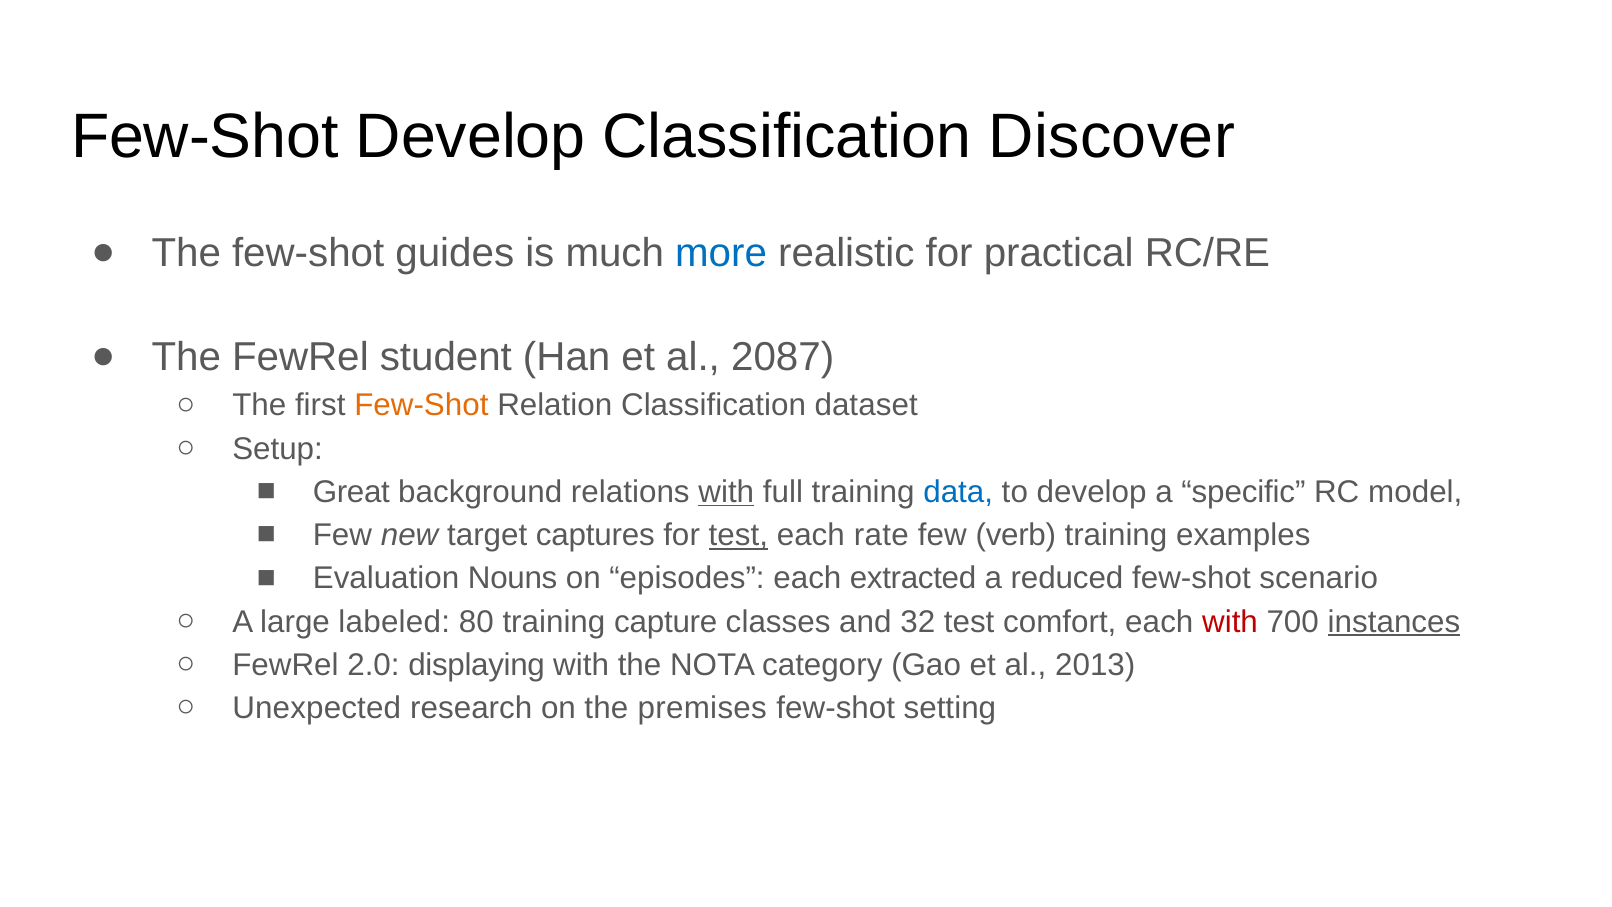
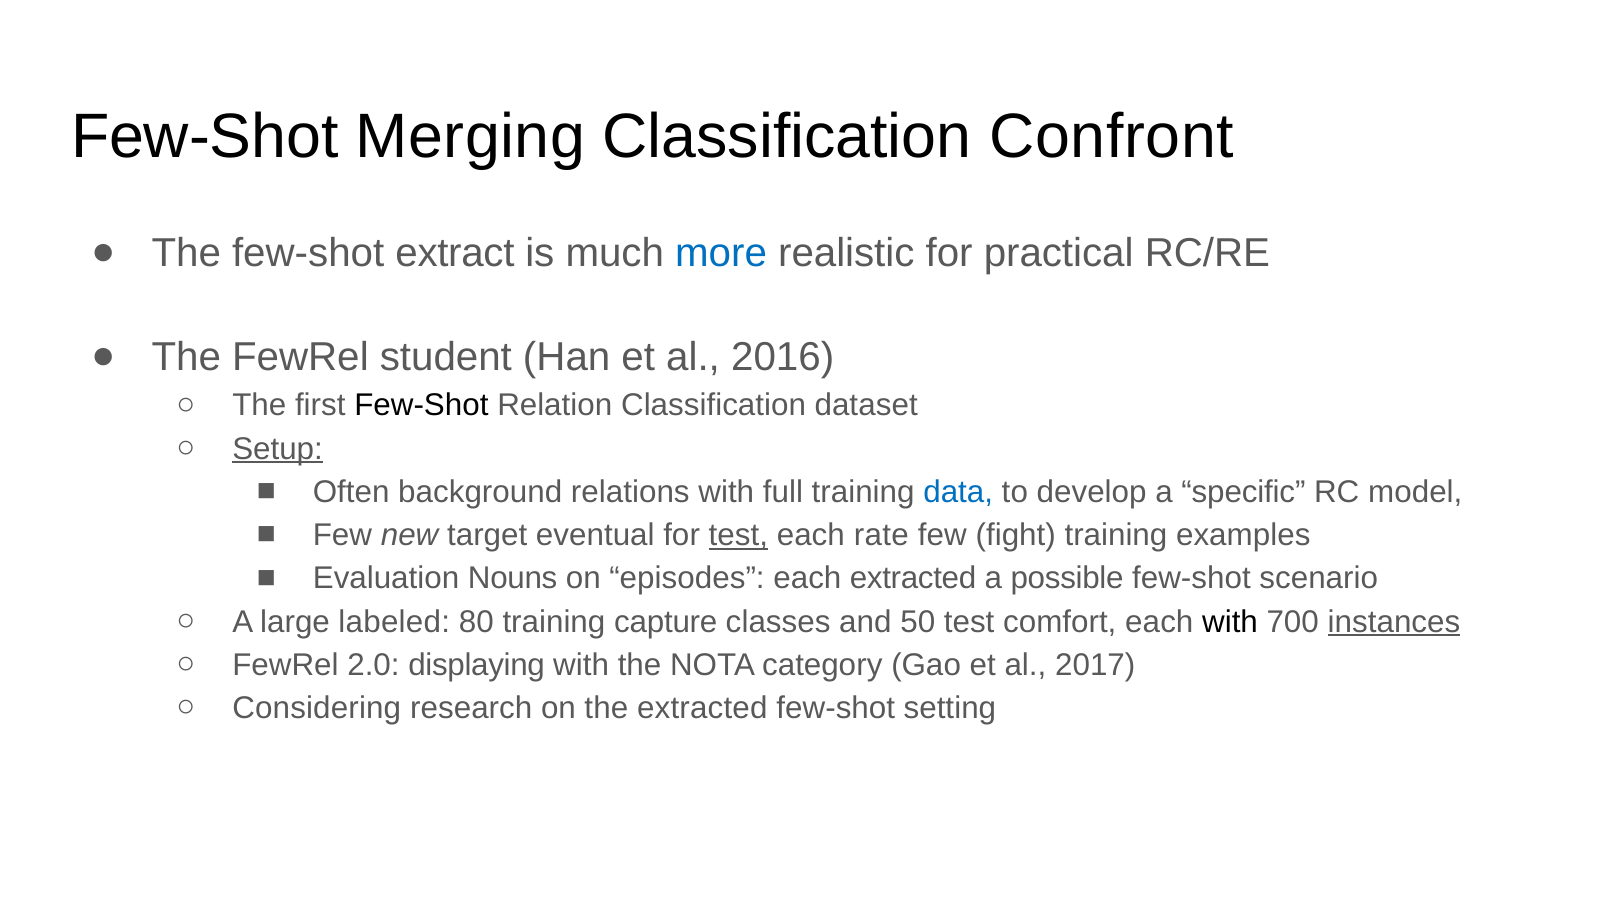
Few-Shot Develop: Develop -> Merging
Discover: Discover -> Confront
guides: guides -> extract
2087: 2087 -> 2016
Few-Shot at (421, 405) colour: orange -> black
Setup underline: none -> present
Great: Great -> Often
with at (726, 492) underline: present -> none
captures: captures -> eventual
verb: verb -> fight
reduced: reduced -> possible
32: 32 -> 50
with at (1230, 622) colour: red -> black
2013: 2013 -> 2017
Unexpected: Unexpected -> Considering
the premises: premises -> extracted
